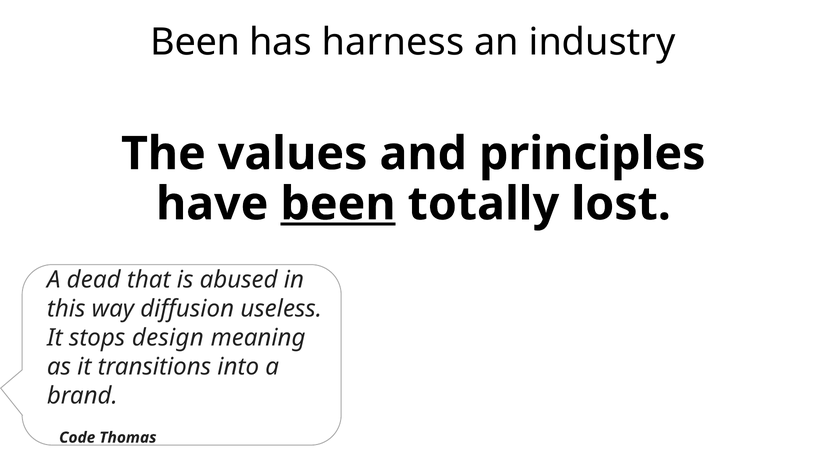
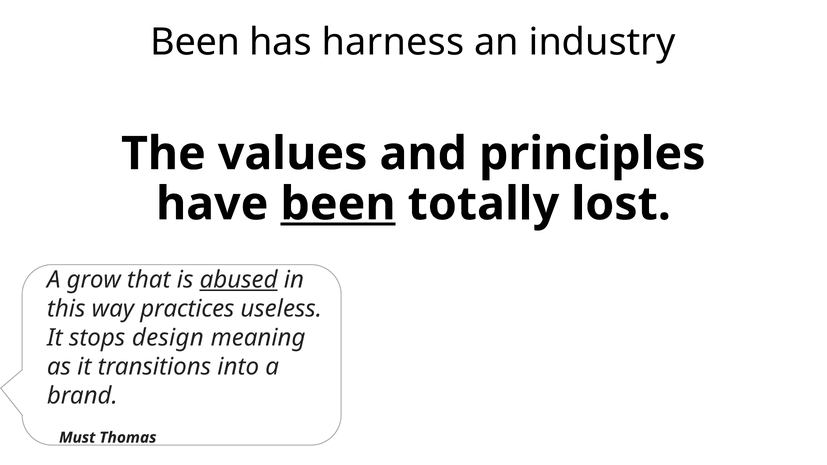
dead: dead -> grow
abused underline: none -> present
diffusion: diffusion -> practices
Code: Code -> Must
